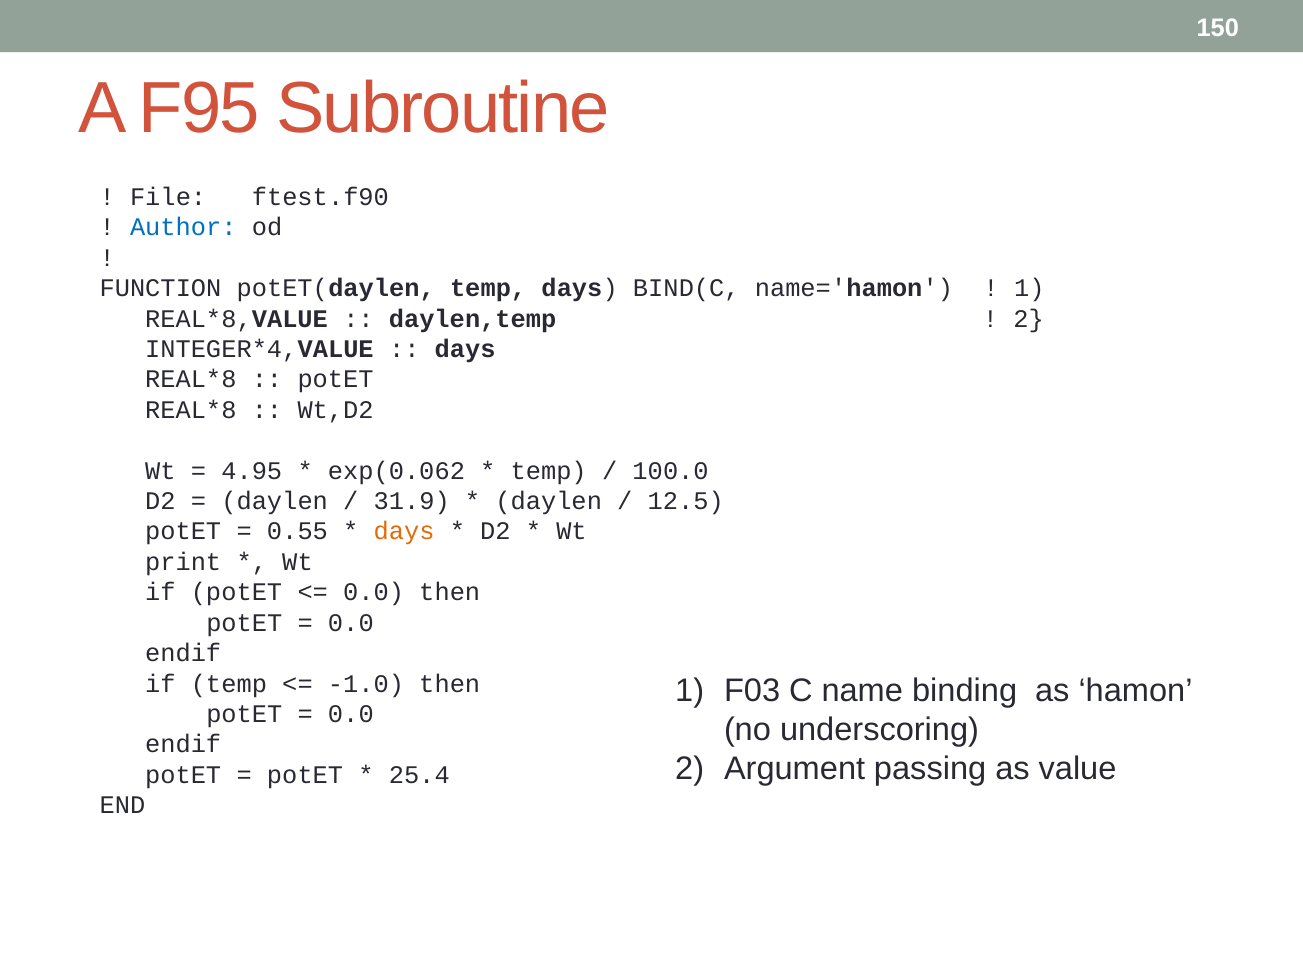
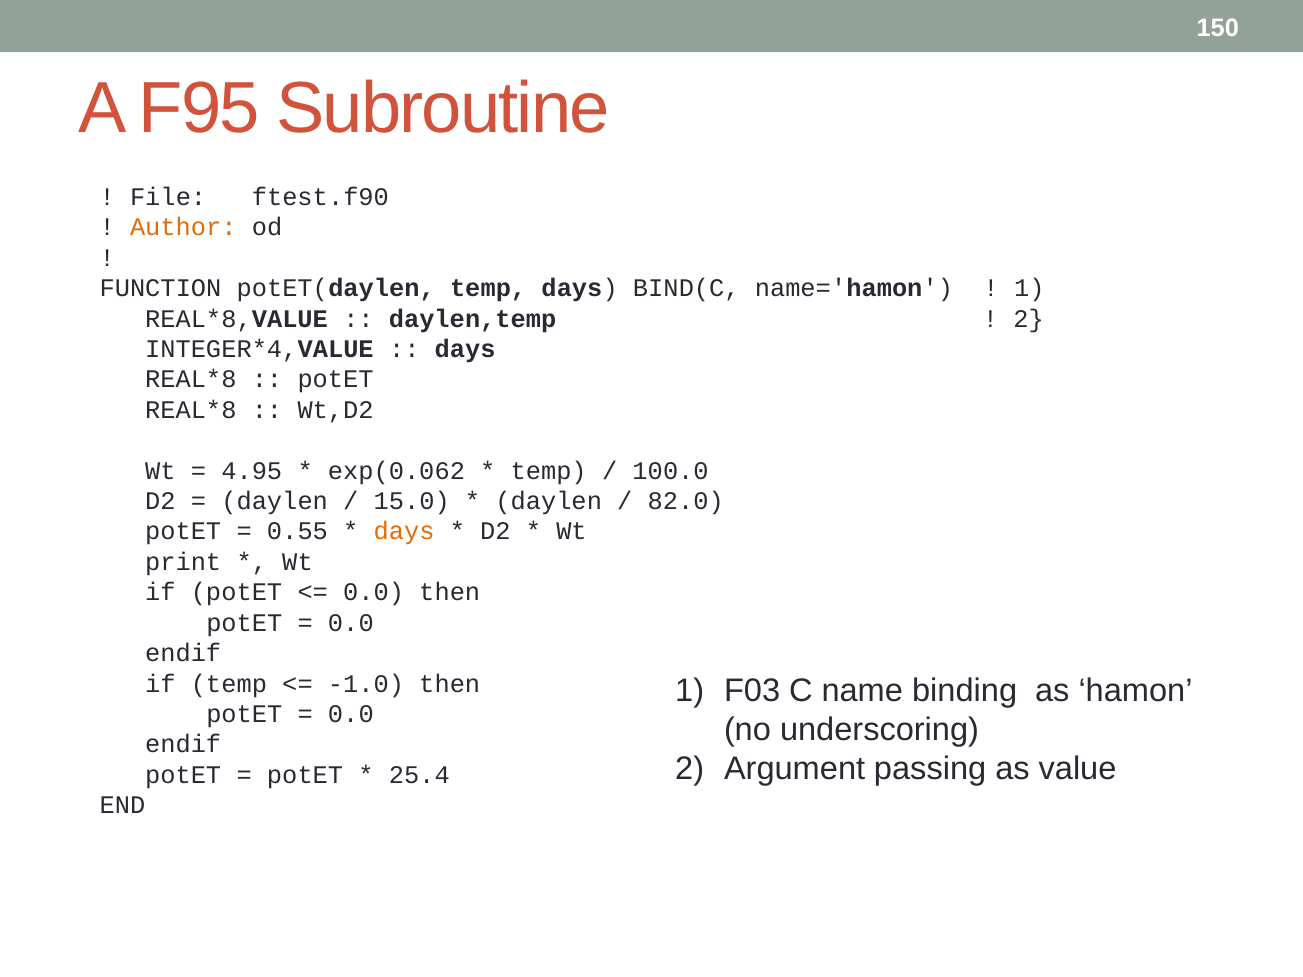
Author colour: blue -> orange
31.9: 31.9 -> 15.0
12.5: 12.5 -> 82.0
